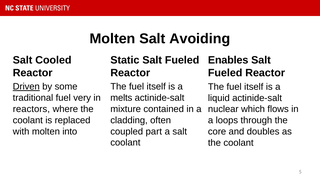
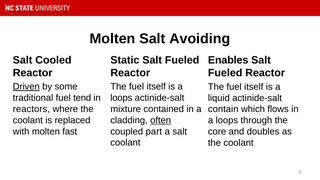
very: very -> tend
melts at (121, 98): melts -> loops
nuclear: nuclear -> contain
often underline: none -> present
into: into -> fast
